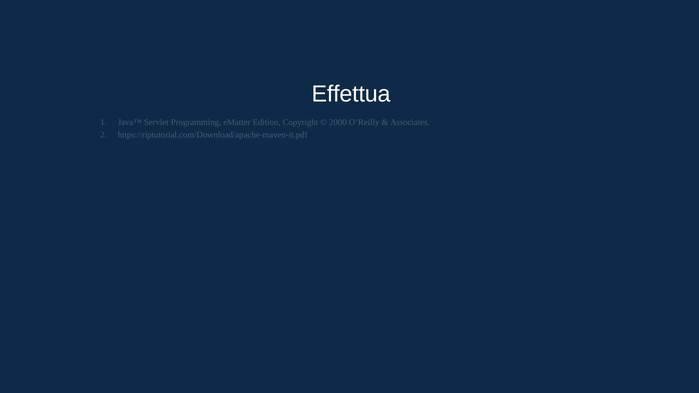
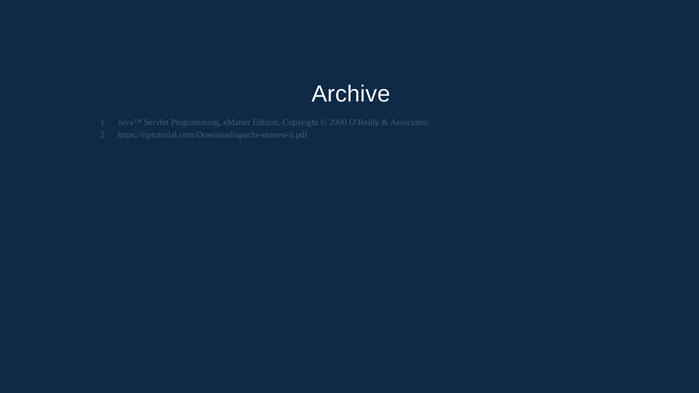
Effettua: Effettua -> Archive
